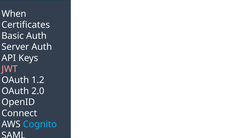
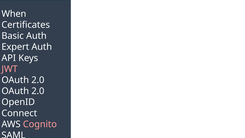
Server: Server -> Expert
1.2 at (38, 80): 1.2 -> 2.0
Cognito colour: light blue -> pink
